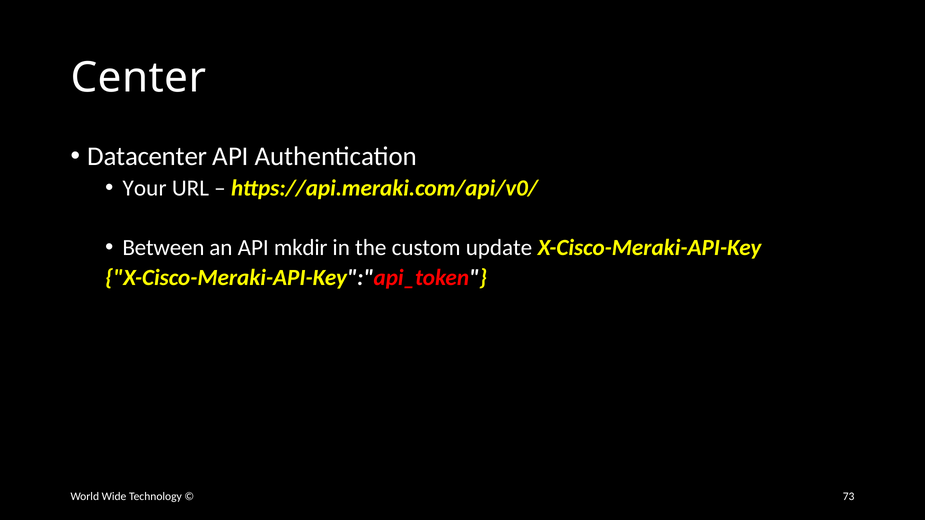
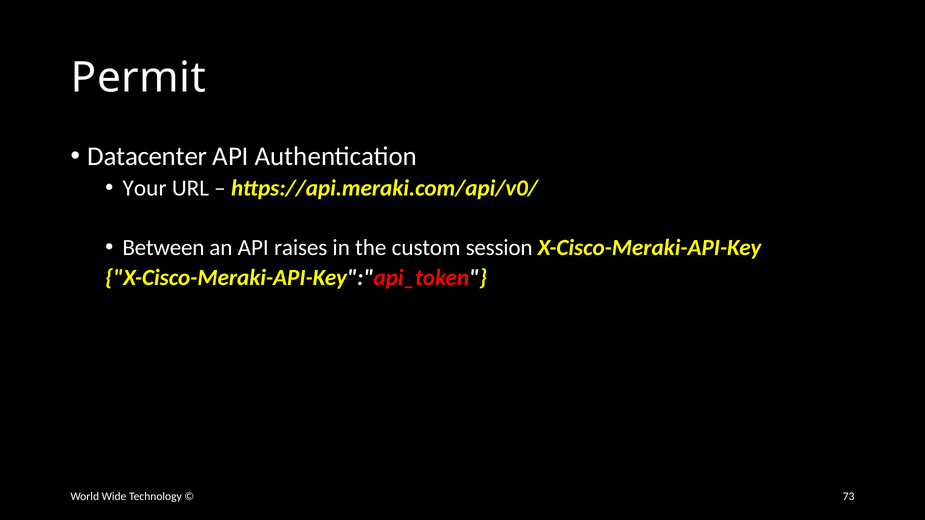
Center: Center -> Permit
mkdir: mkdir -> raises
update: update -> session
